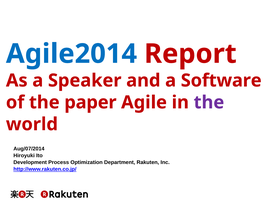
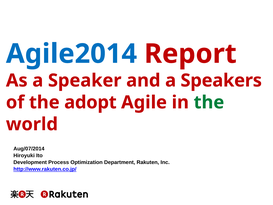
Software: Software -> Speakers
paper: paper -> adopt
the at (209, 102) colour: purple -> green
